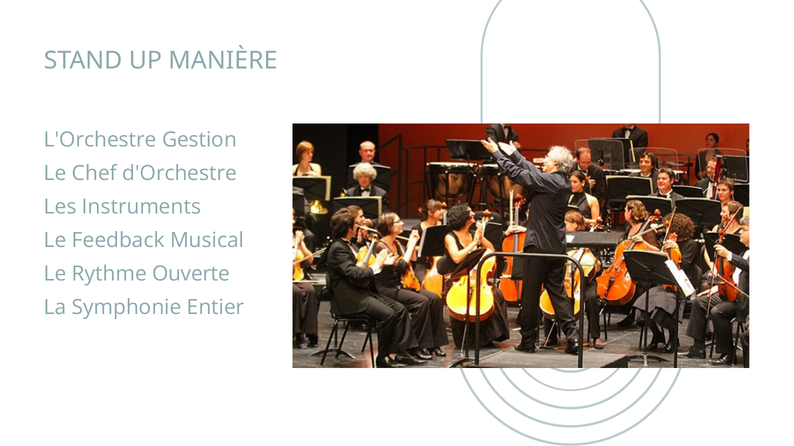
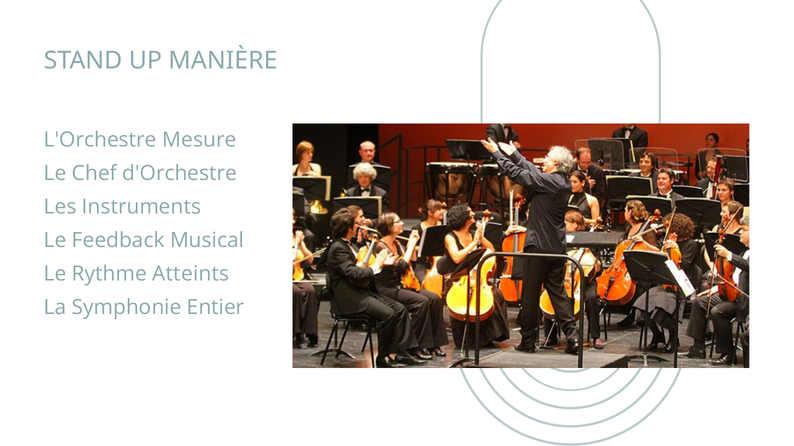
Gestion: Gestion -> Mesure
Ouverte: Ouverte -> Atteints
